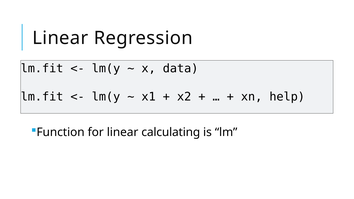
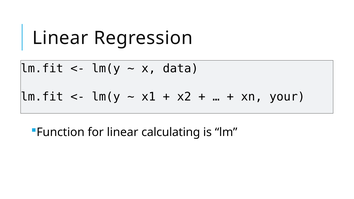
help: help -> your
